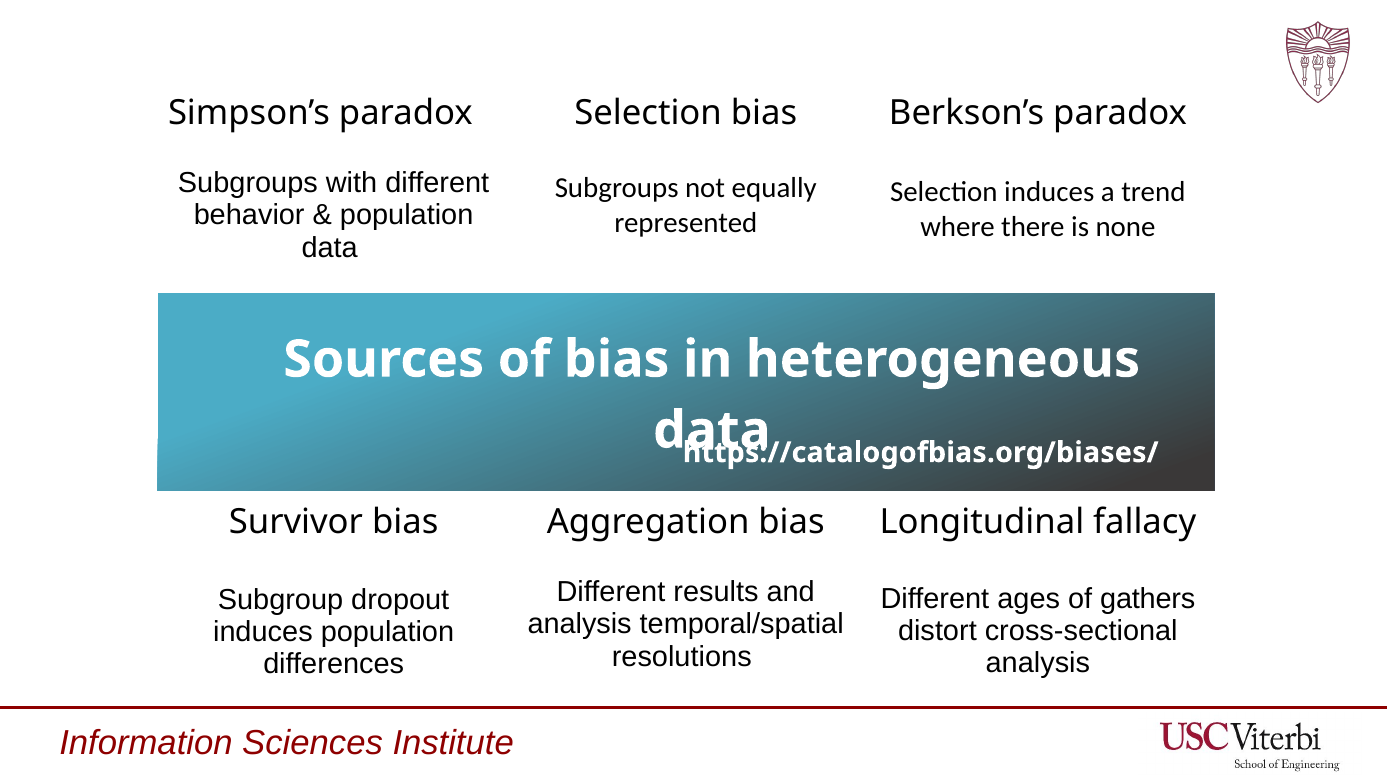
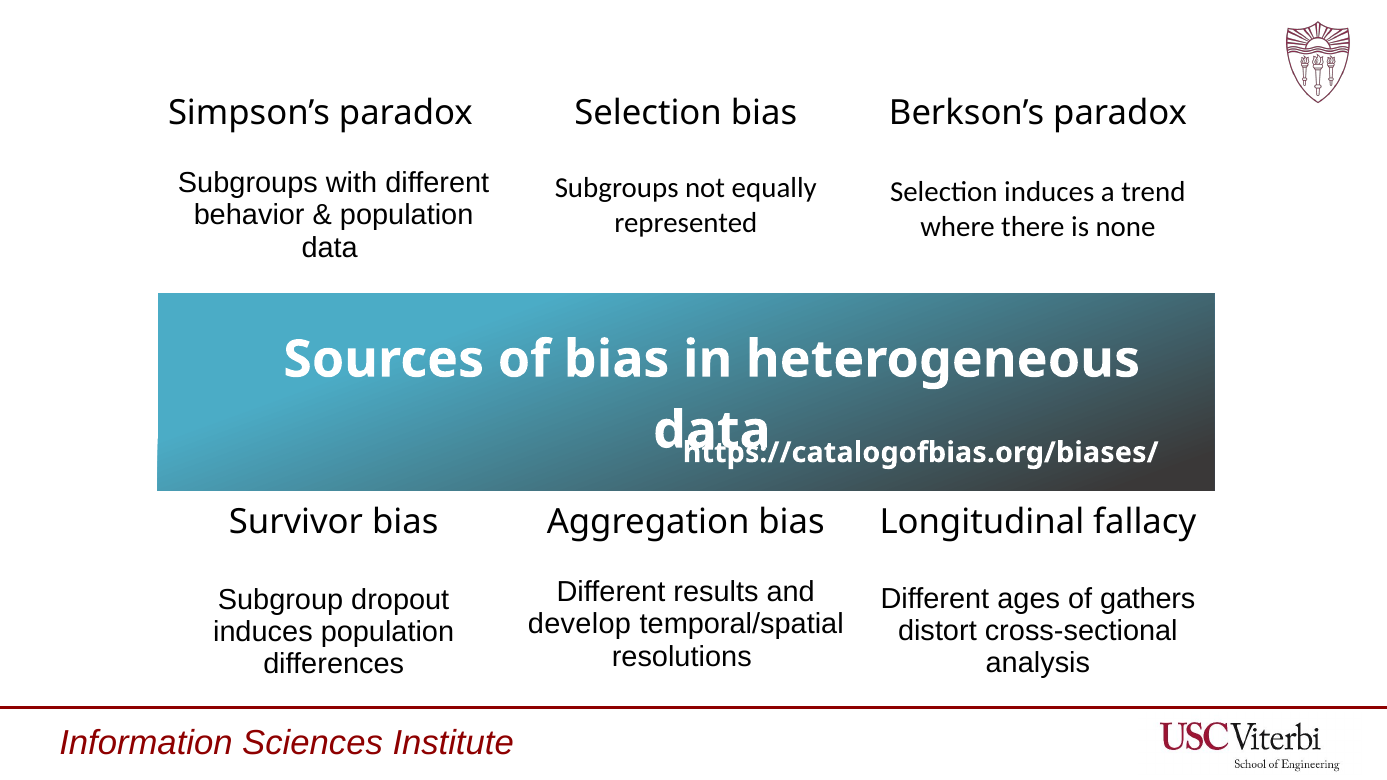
analysis at (580, 625): analysis -> develop
